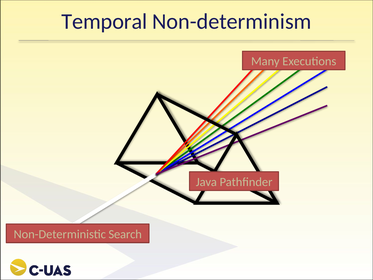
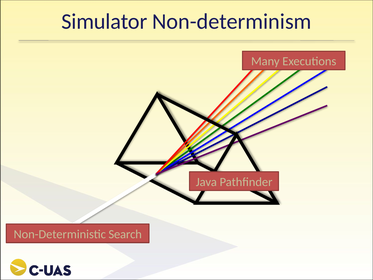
Temporal: Temporal -> Simulator
